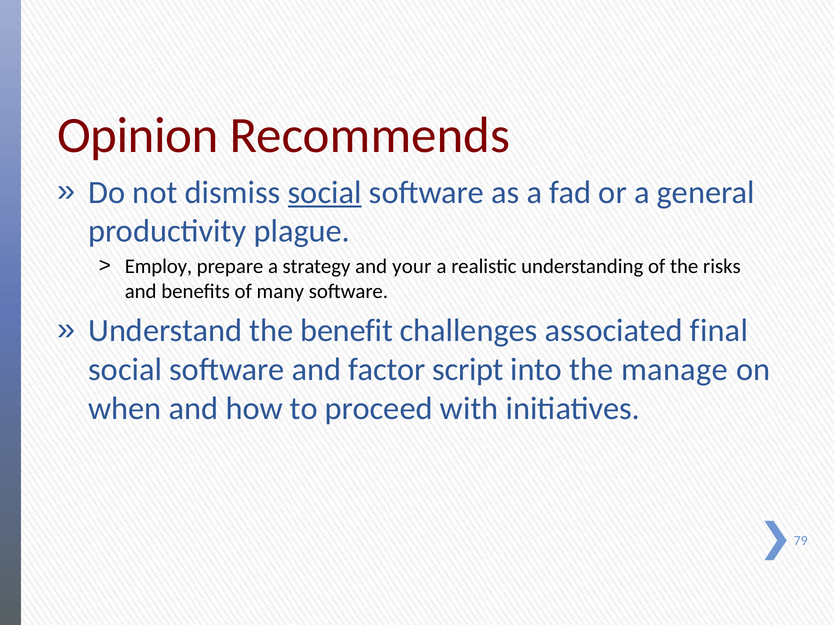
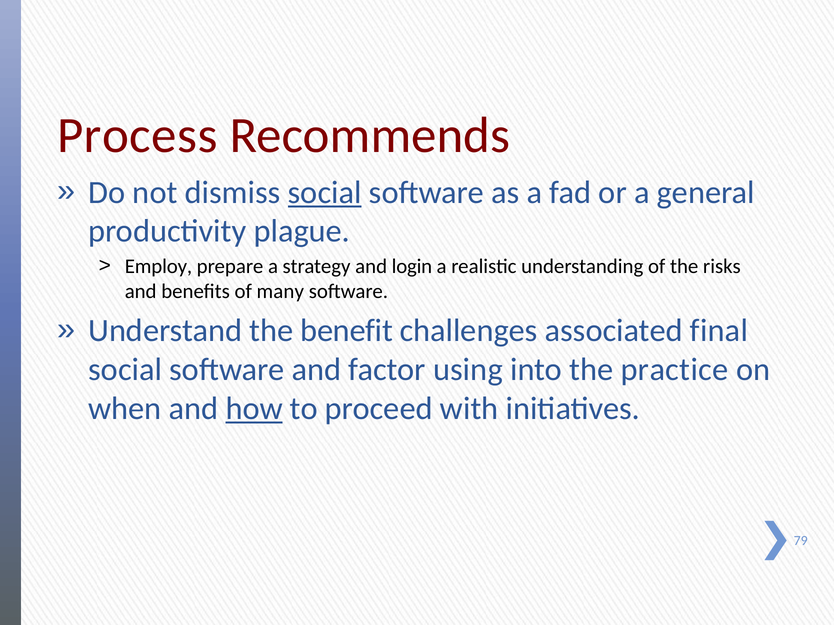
Opinion: Opinion -> Process
your: your -> login
script: script -> using
manage: manage -> practice
how underline: none -> present
